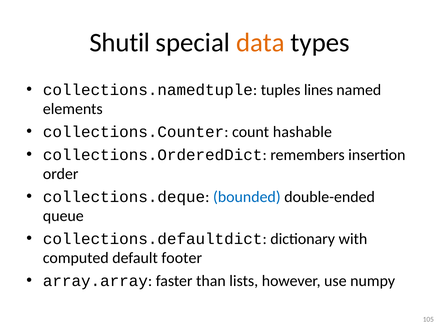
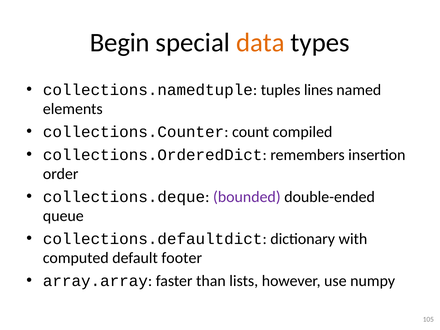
Shutil: Shutil -> Begin
hashable: hashable -> compiled
bounded colour: blue -> purple
